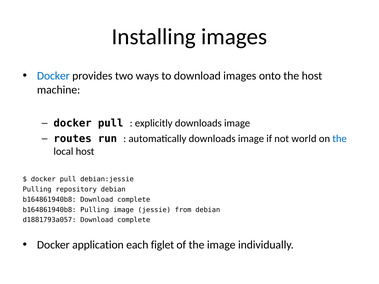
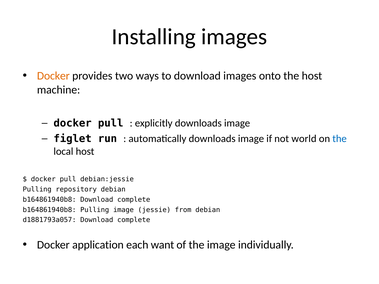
Docker at (53, 76) colour: blue -> orange
routes: routes -> figlet
figlet: figlet -> want
